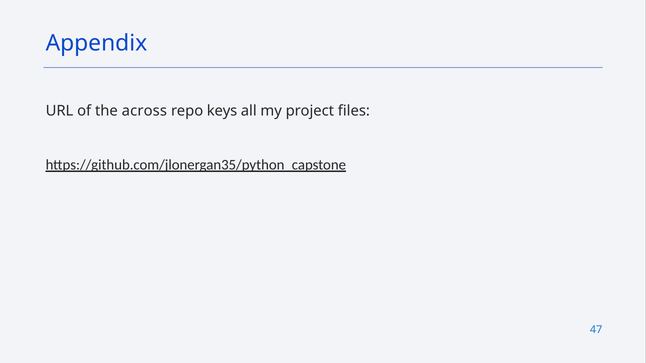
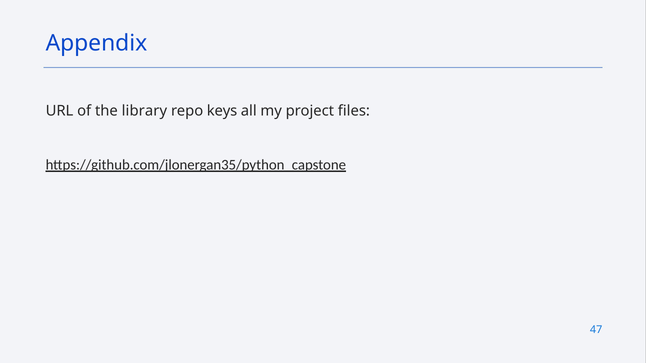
across: across -> library
